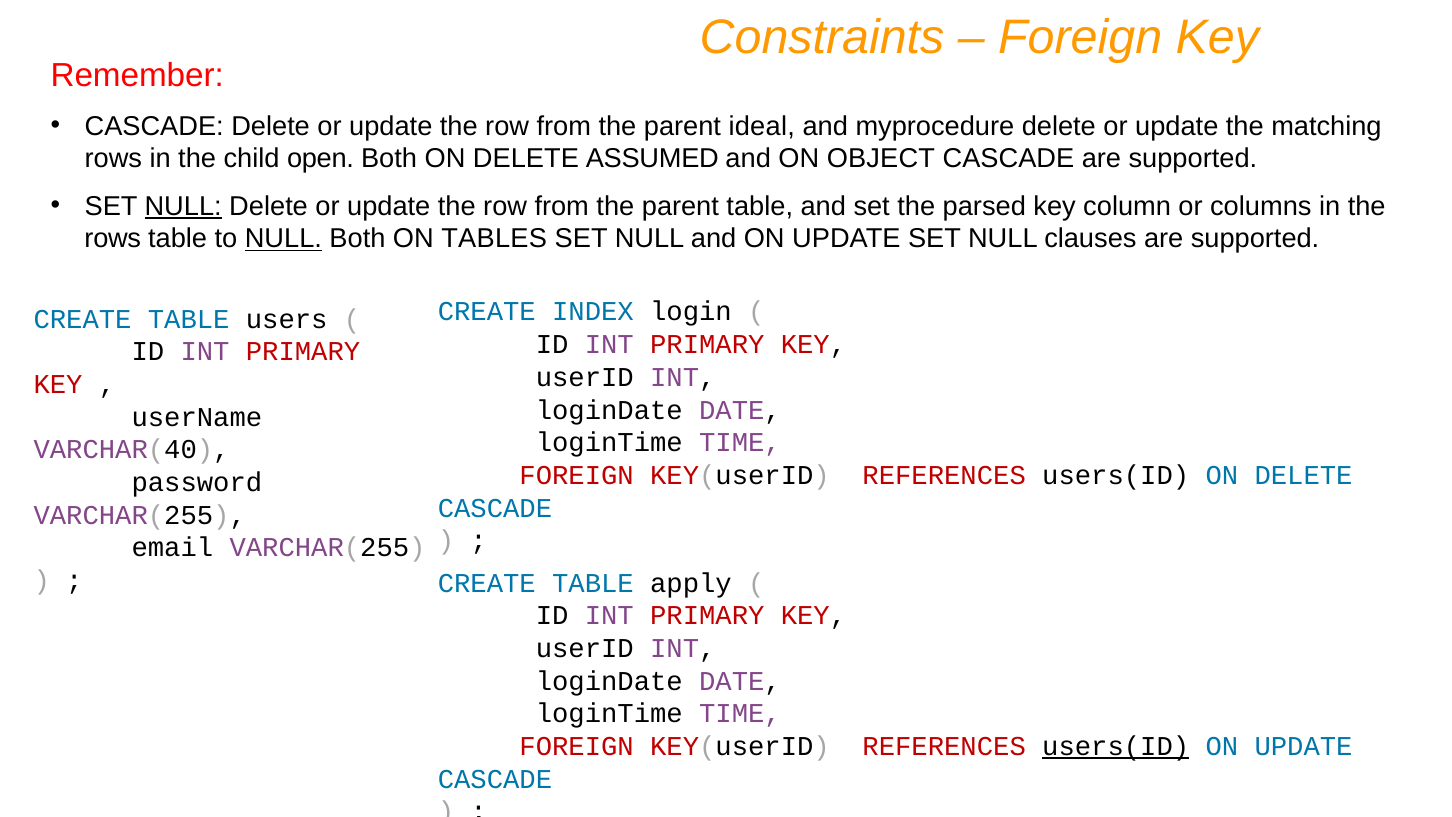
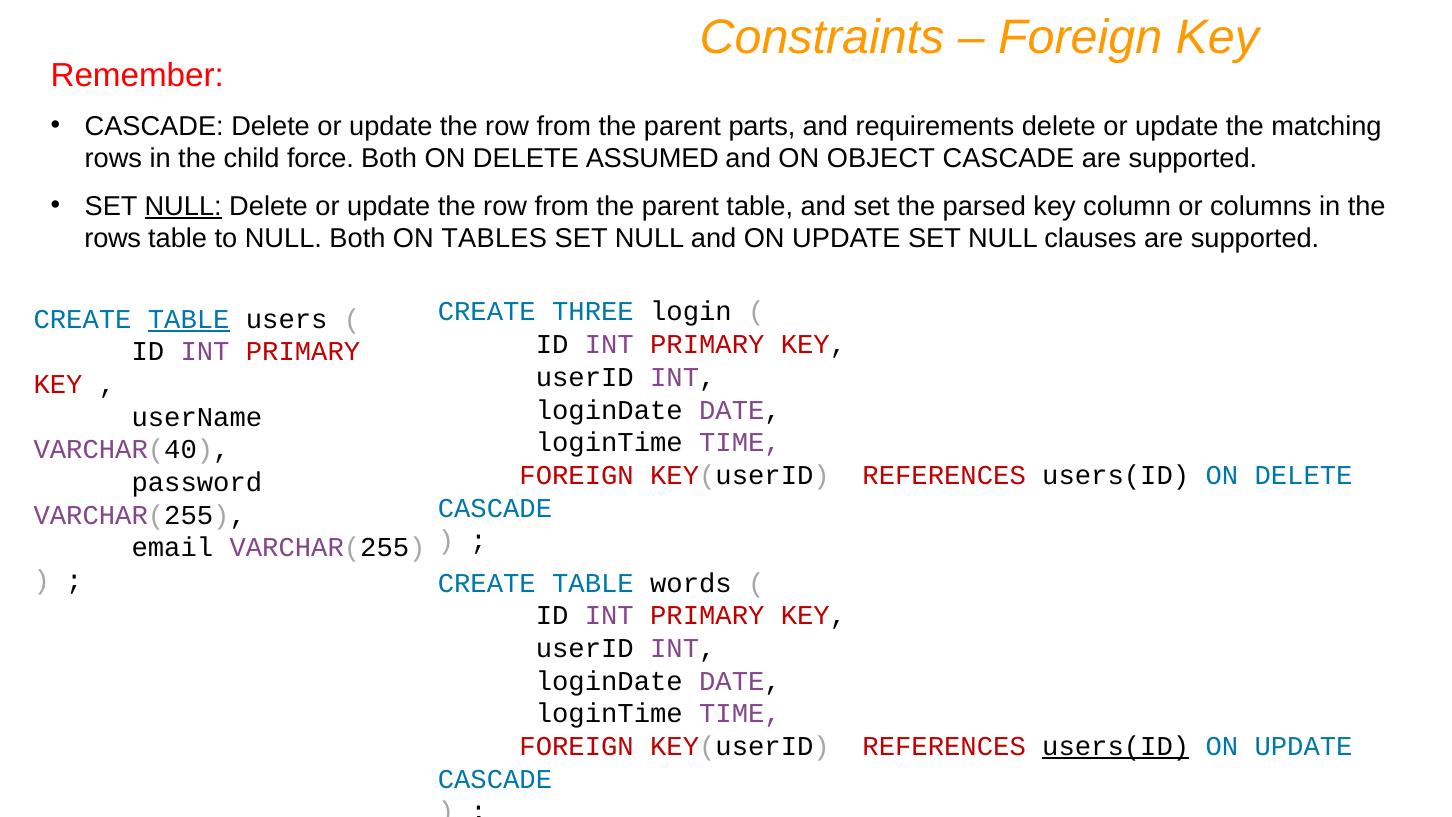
ideal: ideal -> parts
myprocedure: myprocedure -> requirements
open: open -> force
NULL at (283, 239) underline: present -> none
INDEX: INDEX -> THREE
TABLE at (189, 319) underline: none -> present
apply: apply -> words
